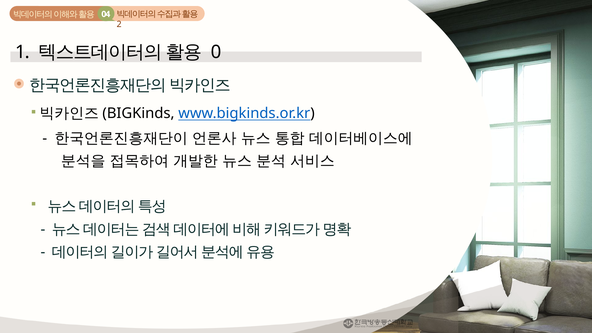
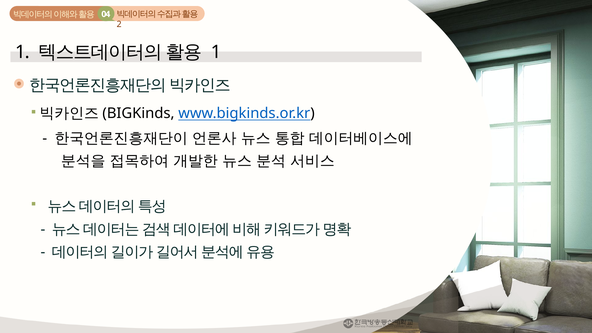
0 at (216, 52): 0 -> 1
